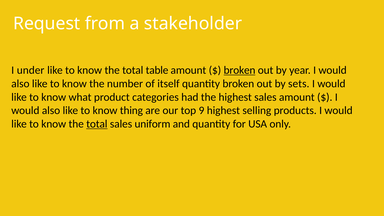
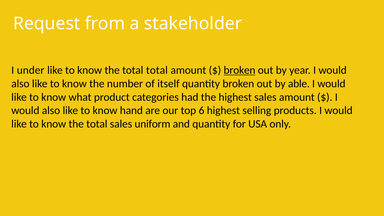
total table: table -> total
sets: sets -> able
thing: thing -> hand
9: 9 -> 6
total at (97, 124) underline: present -> none
